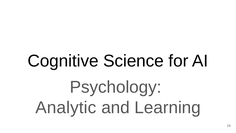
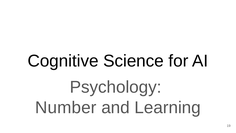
Analytic: Analytic -> Number
